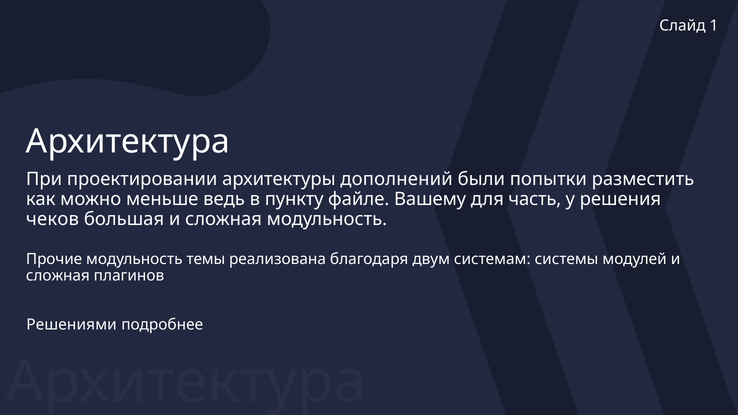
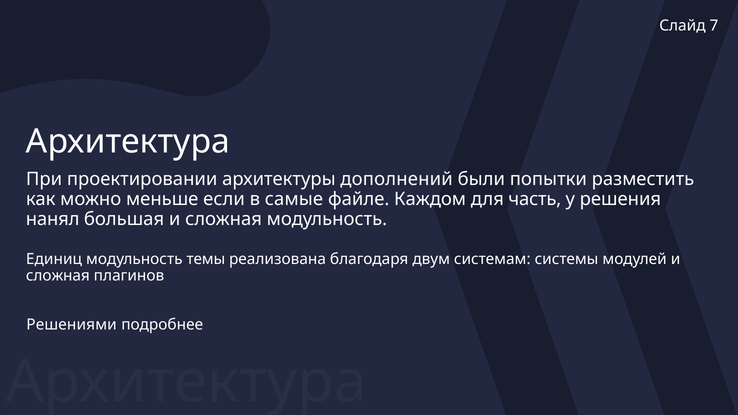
1: 1 -> 7
ведь: ведь -> если
пункту: пункту -> самые
Вашему: Вашему -> Каждом
чеков: чеков -> нанял
Прочие: Прочие -> Единиц
